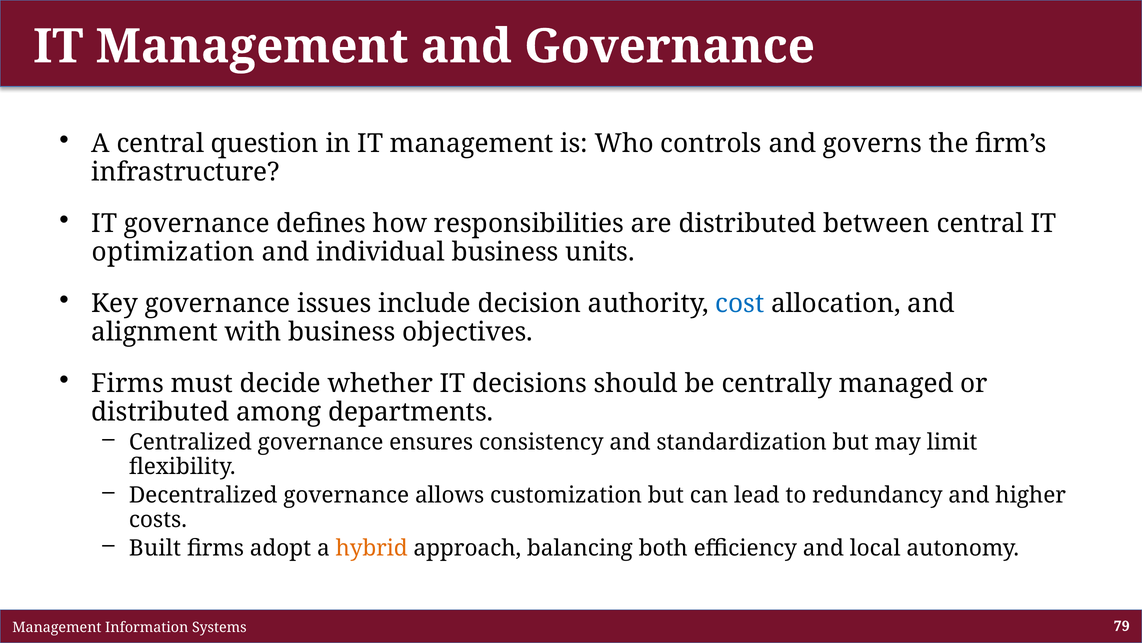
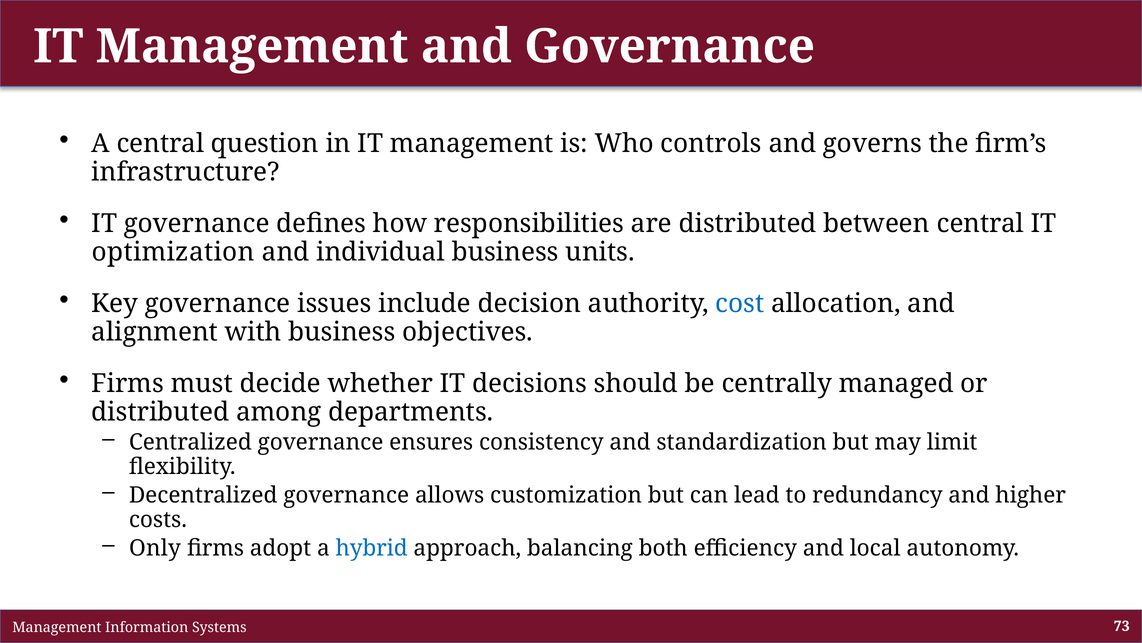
Built: Built -> Only
hybrid colour: orange -> blue
79: 79 -> 73
